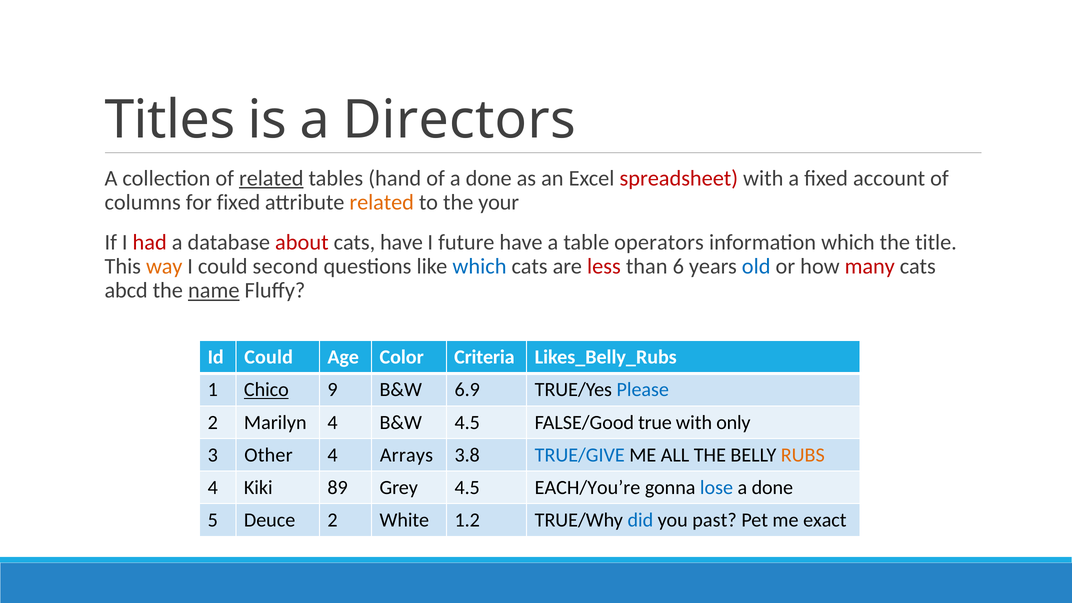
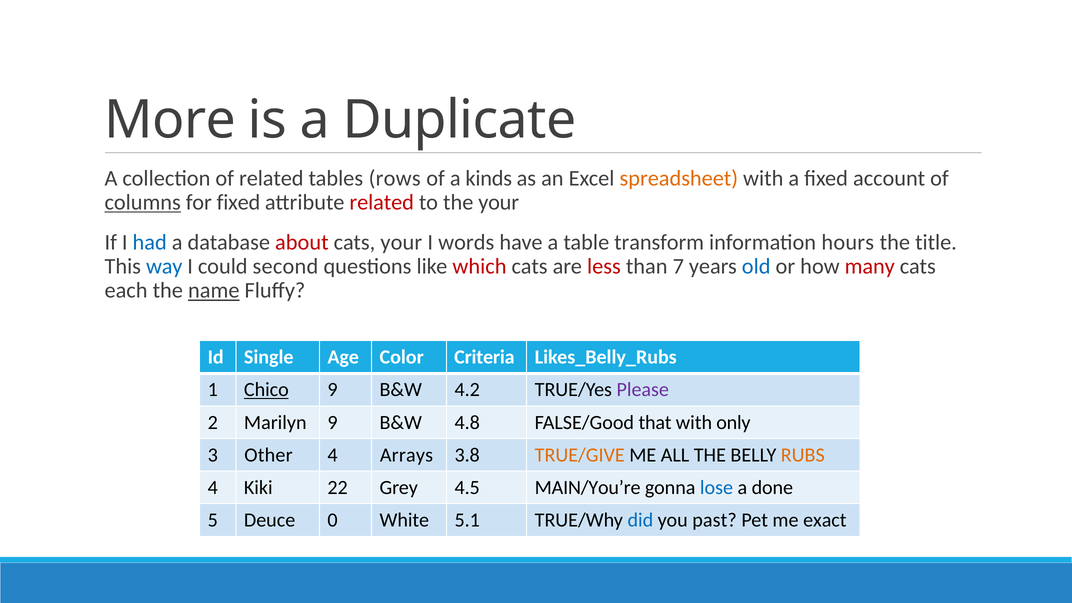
Titles: Titles -> More
Directors: Directors -> Duplicate
related at (271, 178) underline: present -> none
hand: hand -> rows
of a done: done -> kinds
spreadsheet colour: red -> orange
columns underline: none -> present
related at (382, 202) colour: orange -> red
had colour: red -> blue
cats have: have -> your
future: future -> words
operators: operators -> transform
information which: which -> hours
way colour: orange -> blue
which at (479, 266) colour: blue -> red
6: 6 -> 7
abcd: abcd -> each
Id Could: Could -> Single
6.9: 6.9 -> 4.2
Please colour: blue -> purple
Marilyn 4: 4 -> 9
B&W 4.5: 4.5 -> 4.8
true: true -> that
TRUE/GIVE colour: blue -> orange
89: 89 -> 22
EACH/You’re: EACH/You’re -> MAIN/You’re
Deuce 2: 2 -> 0
1.2: 1.2 -> 5.1
